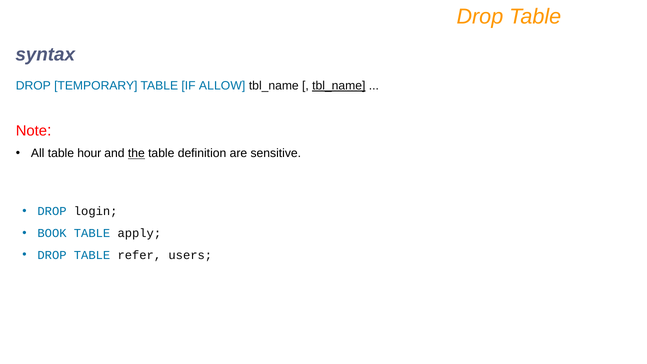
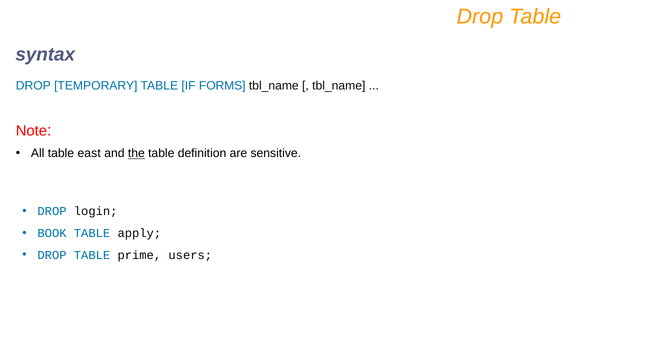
ALLOW: ALLOW -> FORMS
tbl_name at (339, 86) underline: present -> none
hour: hour -> east
refer: refer -> prime
